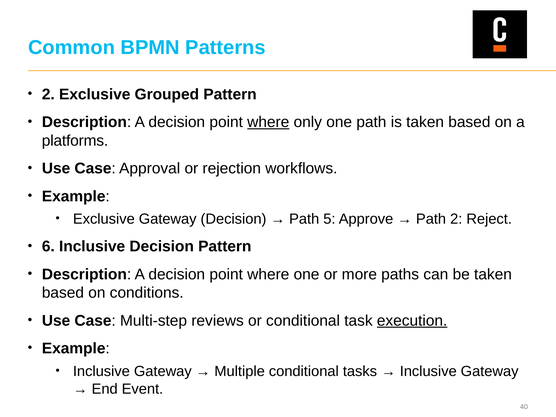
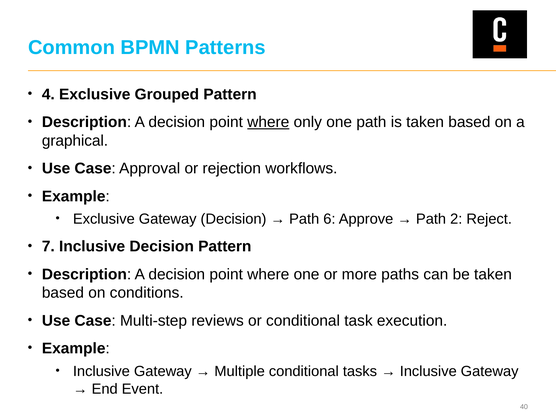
2 at (48, 94): 2 -> 4
platforms: platforms -> graphical
5: 5 -> 6
6: 6 -> 7
execution underline: present -> none
